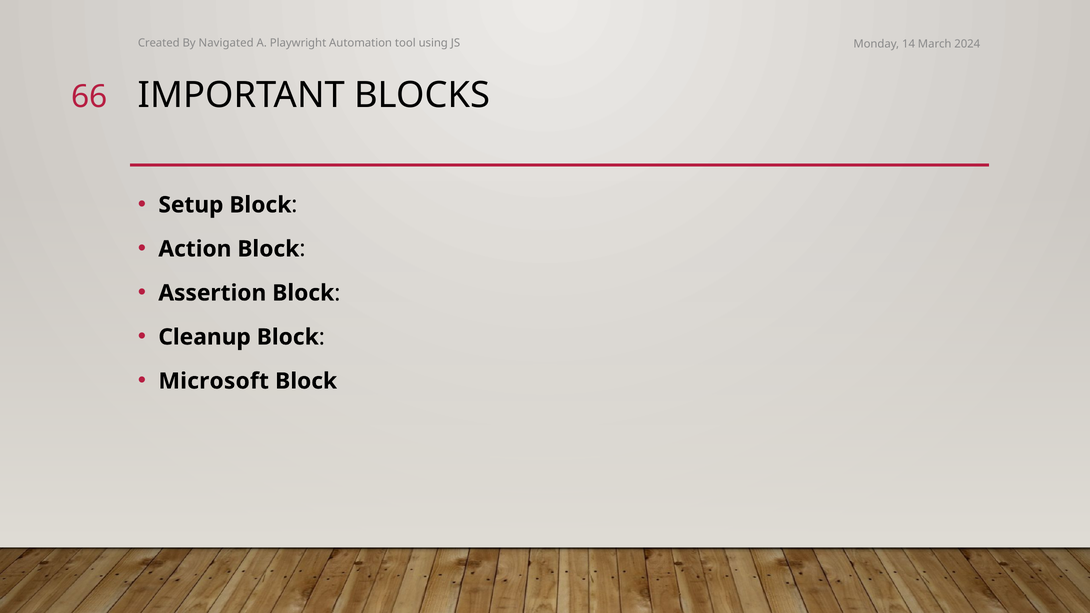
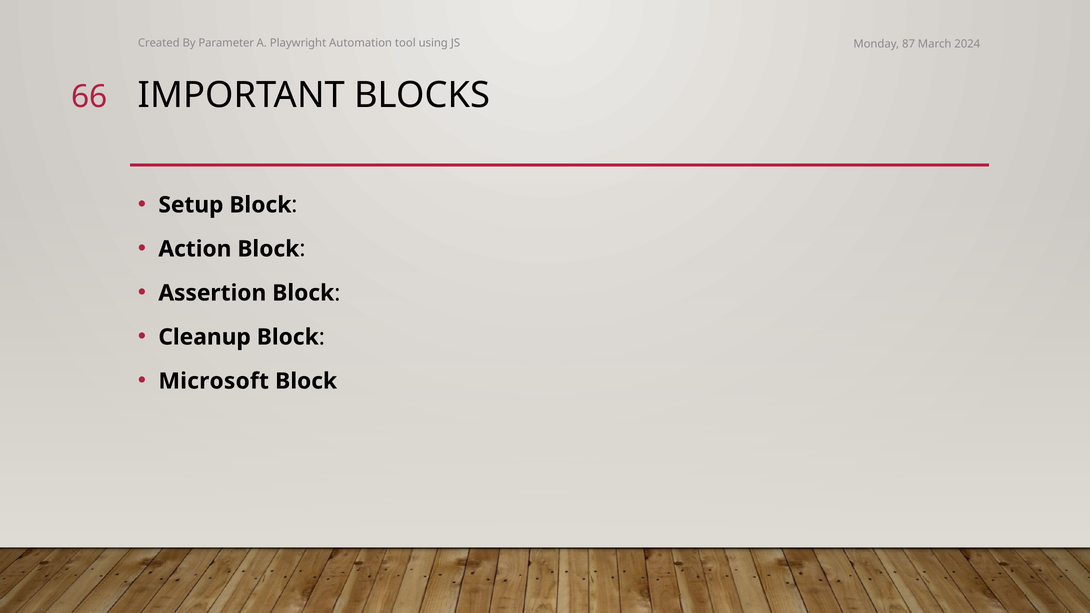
Navigated: Navigated -> Parameter
14: 14 -> 87
